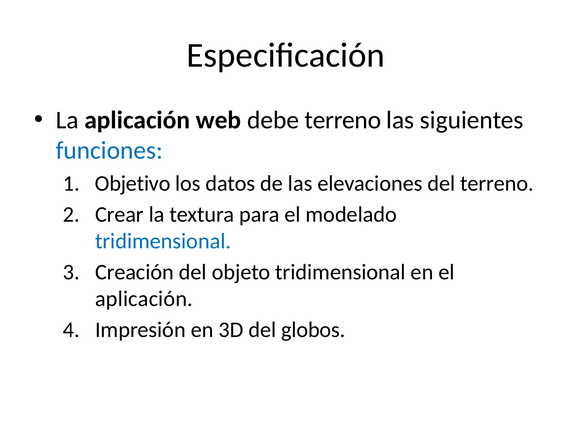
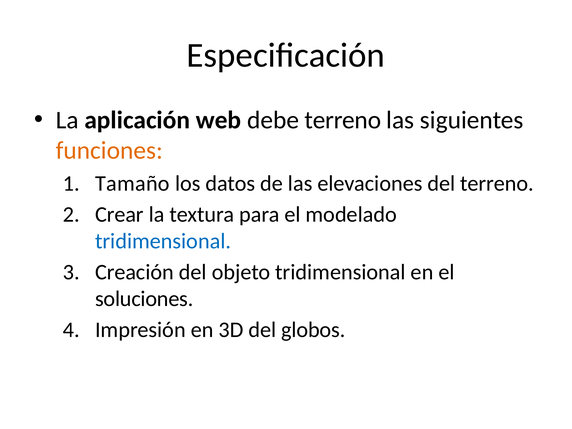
funciones colour: blue -> orange
Objetivo: Objetivo -> Tamaño
aplicación at (144, 299): aplicación -> soluciones
